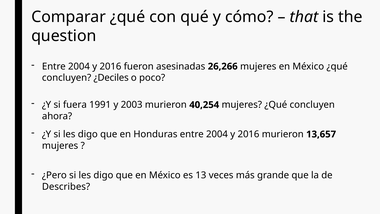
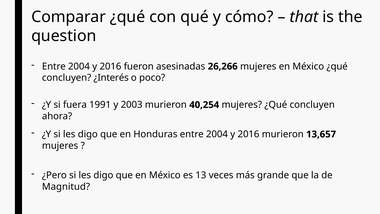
¿Deciles: ¿Deciles -> ¿Interés
Describes: Describes -> Magnitud
